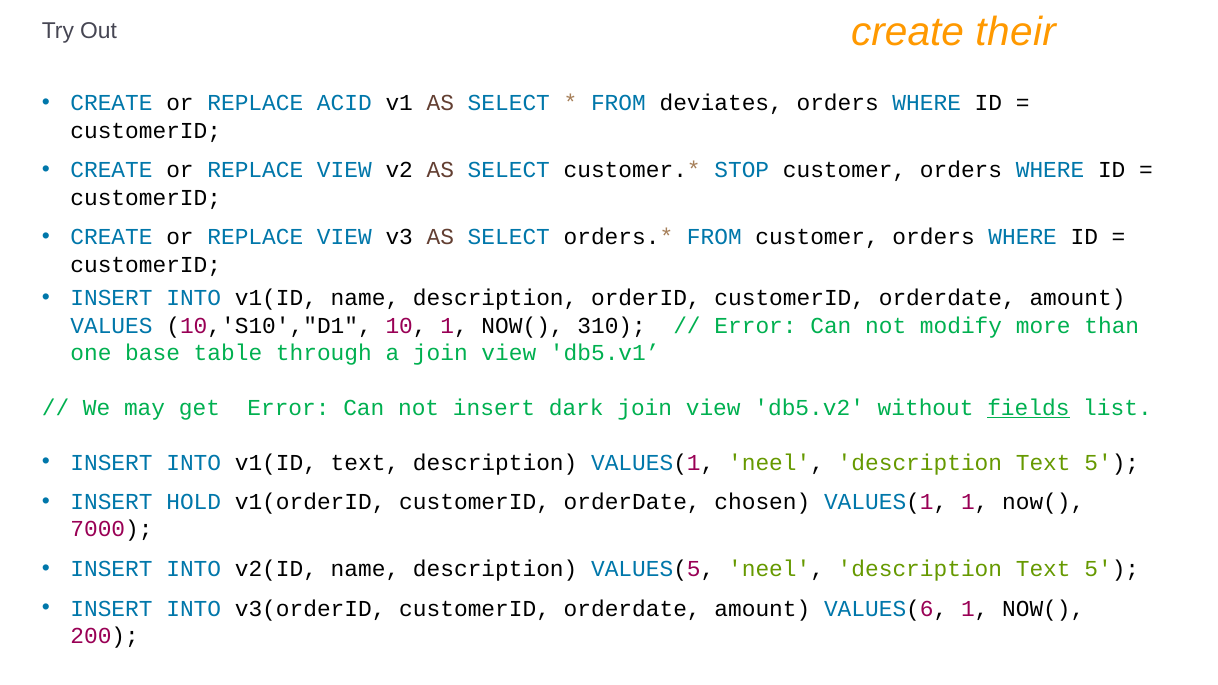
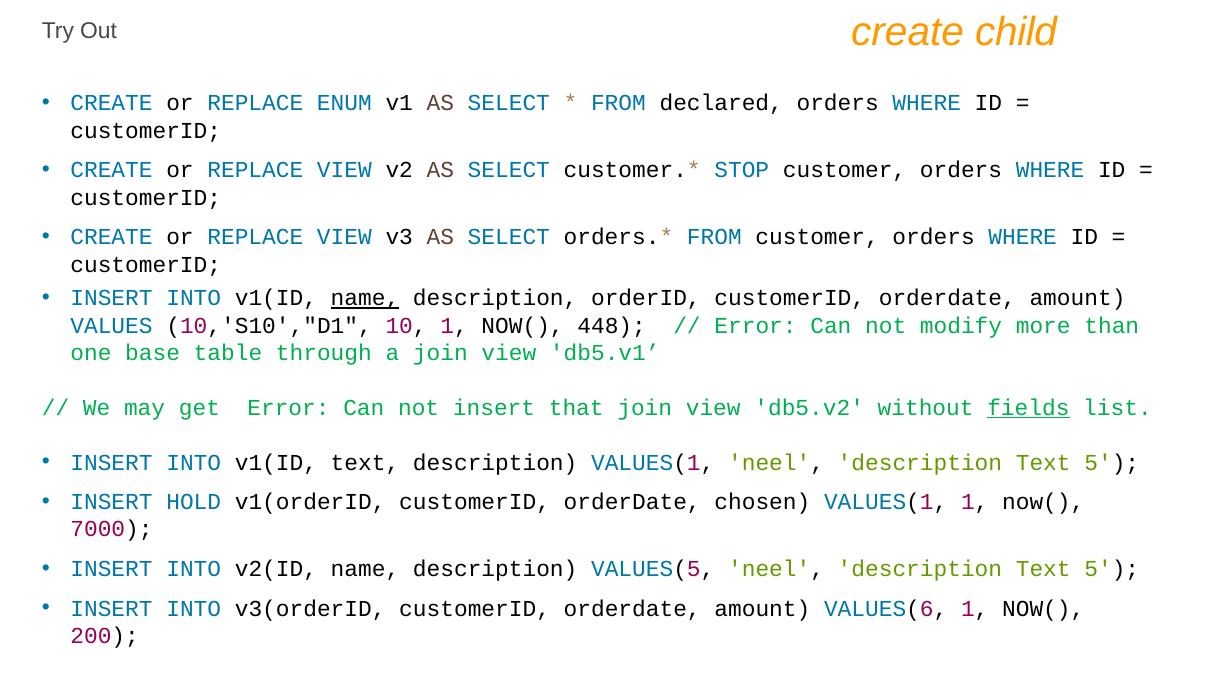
their: their -> child
ACID: ACID -> ENUM
deviates: deviates -> declared
name at (365, 298) underline: none -> present
310: 310 -> 448
dark: dark -> that
